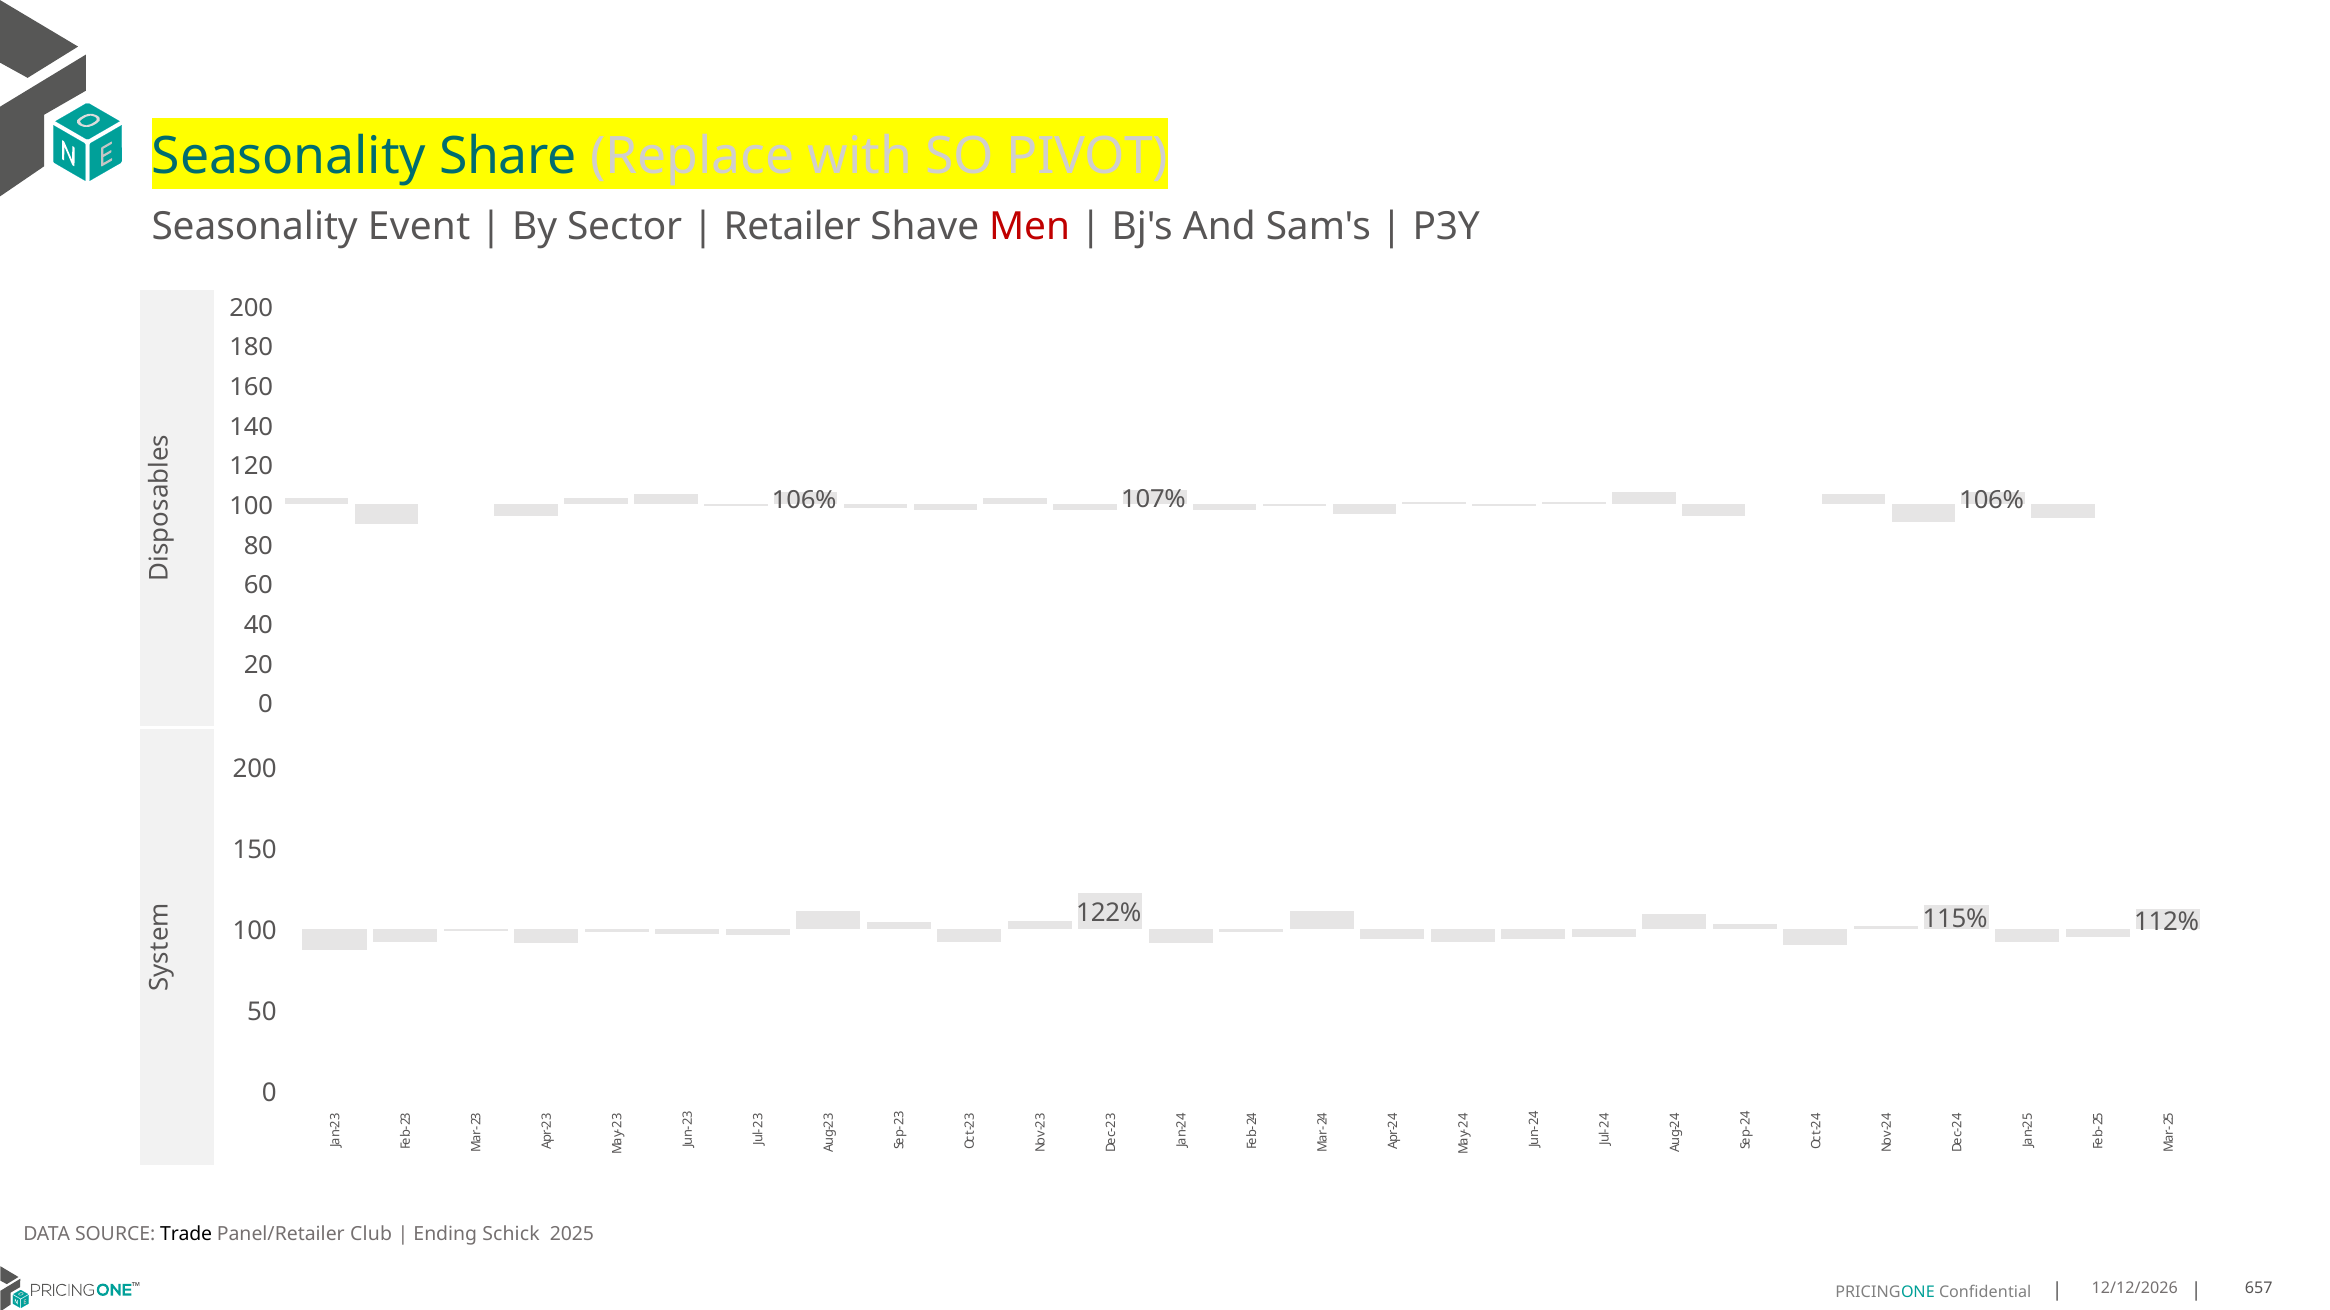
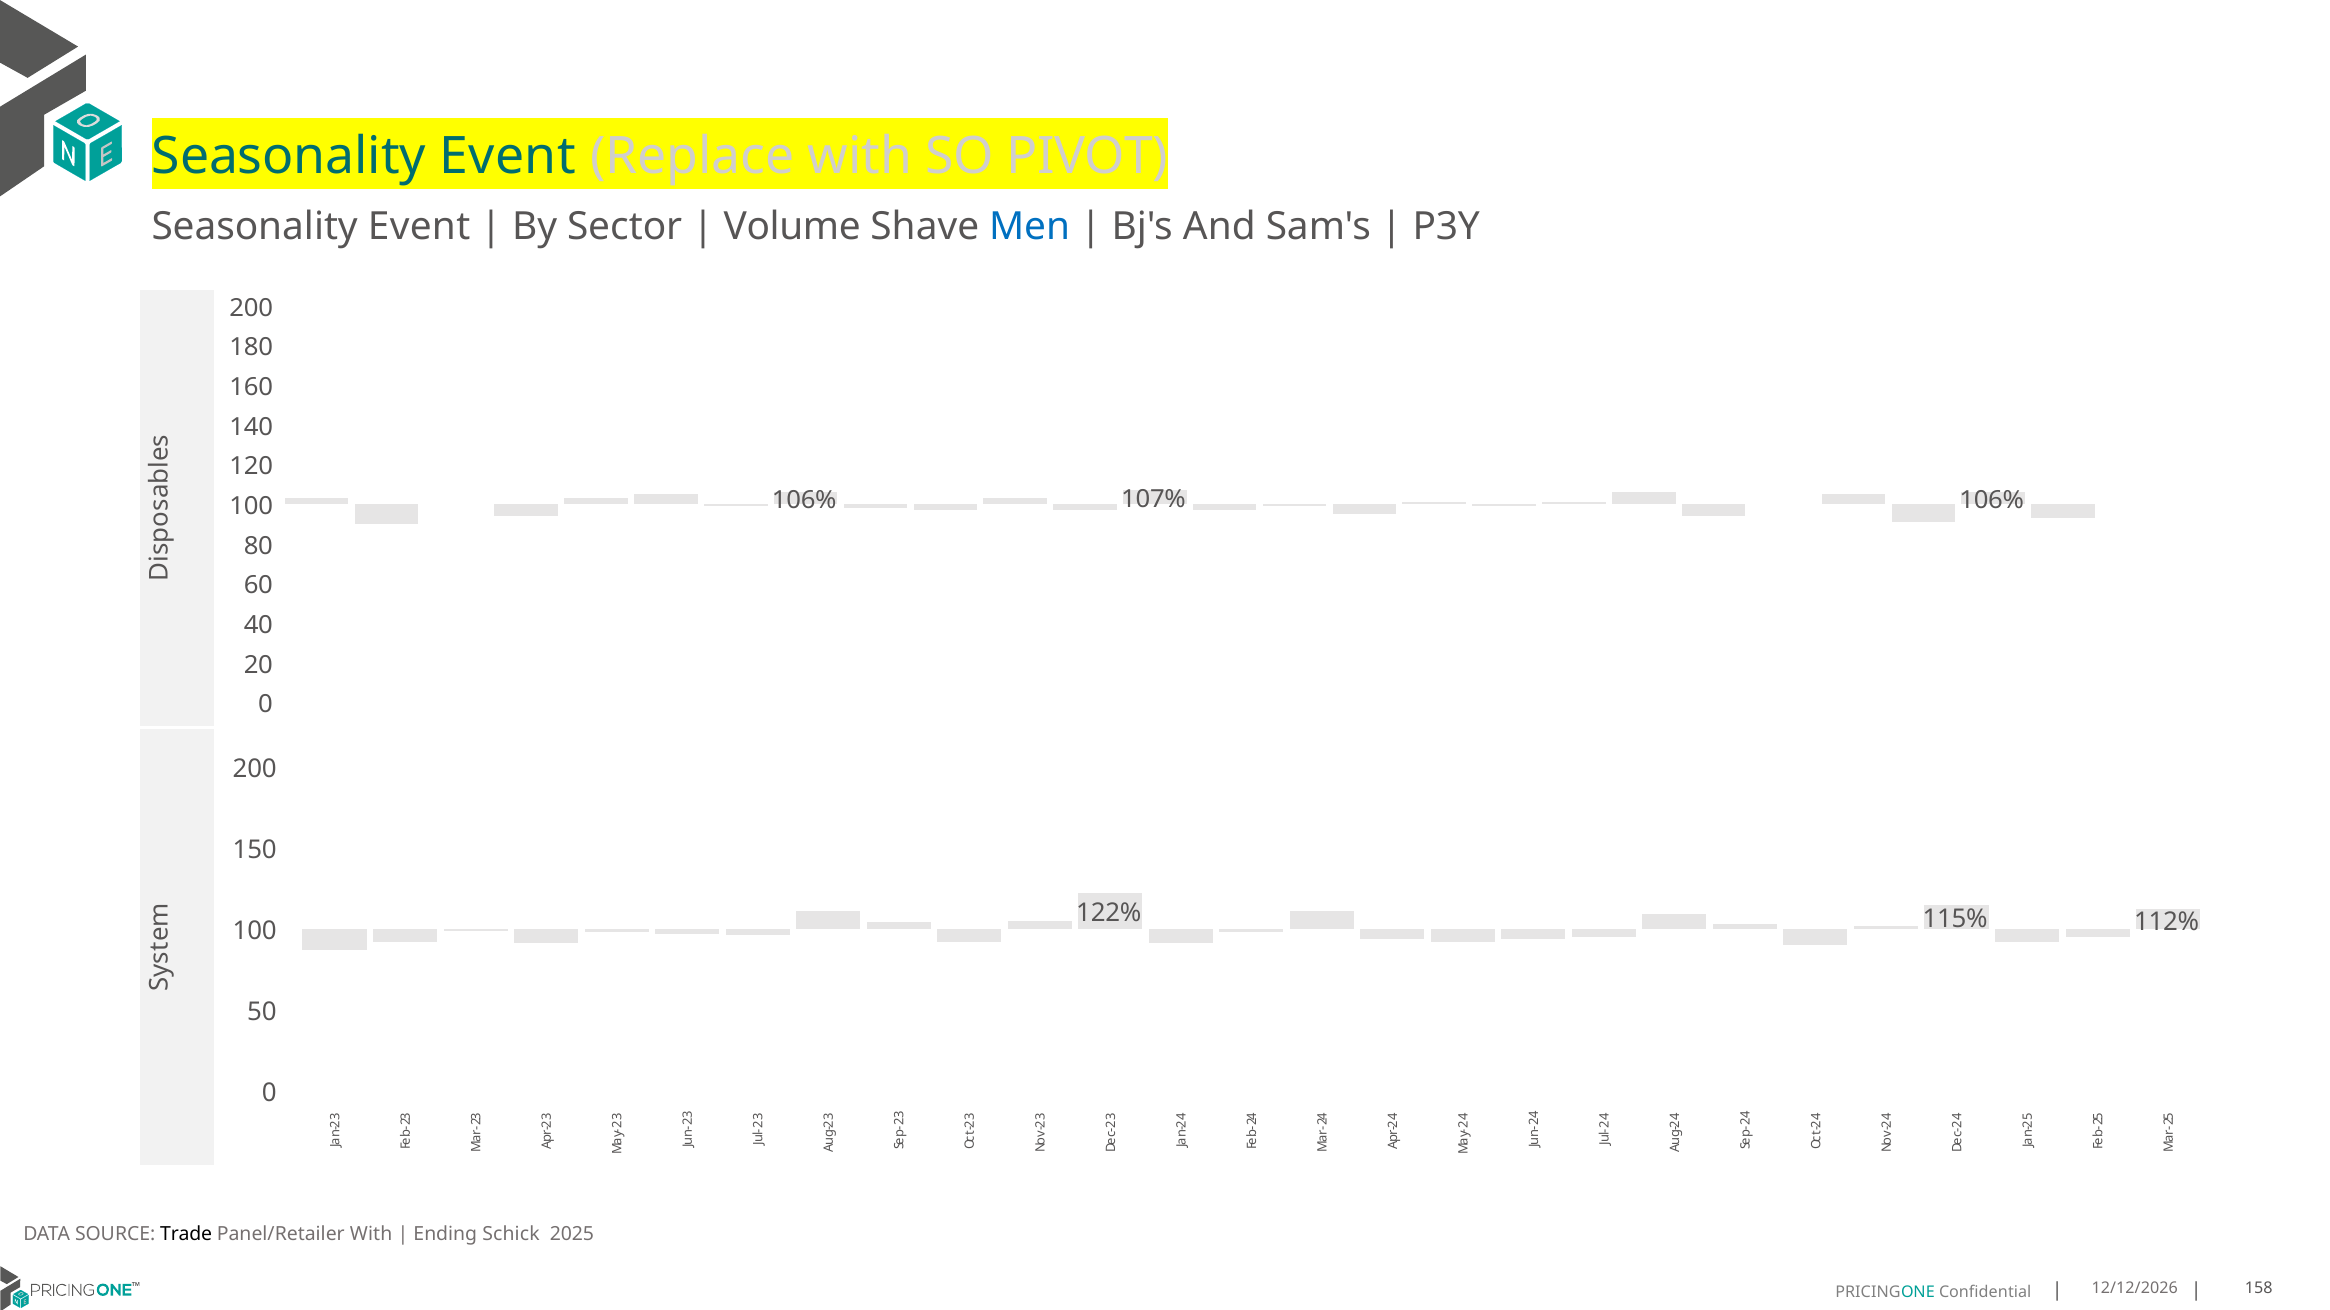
Share at (508, 157): Share -> Event
Retailer: Retailer -> Volume
Men colour: red -> blue
Panel/Retailer Club: Club -> With
657: 657 -> 158
